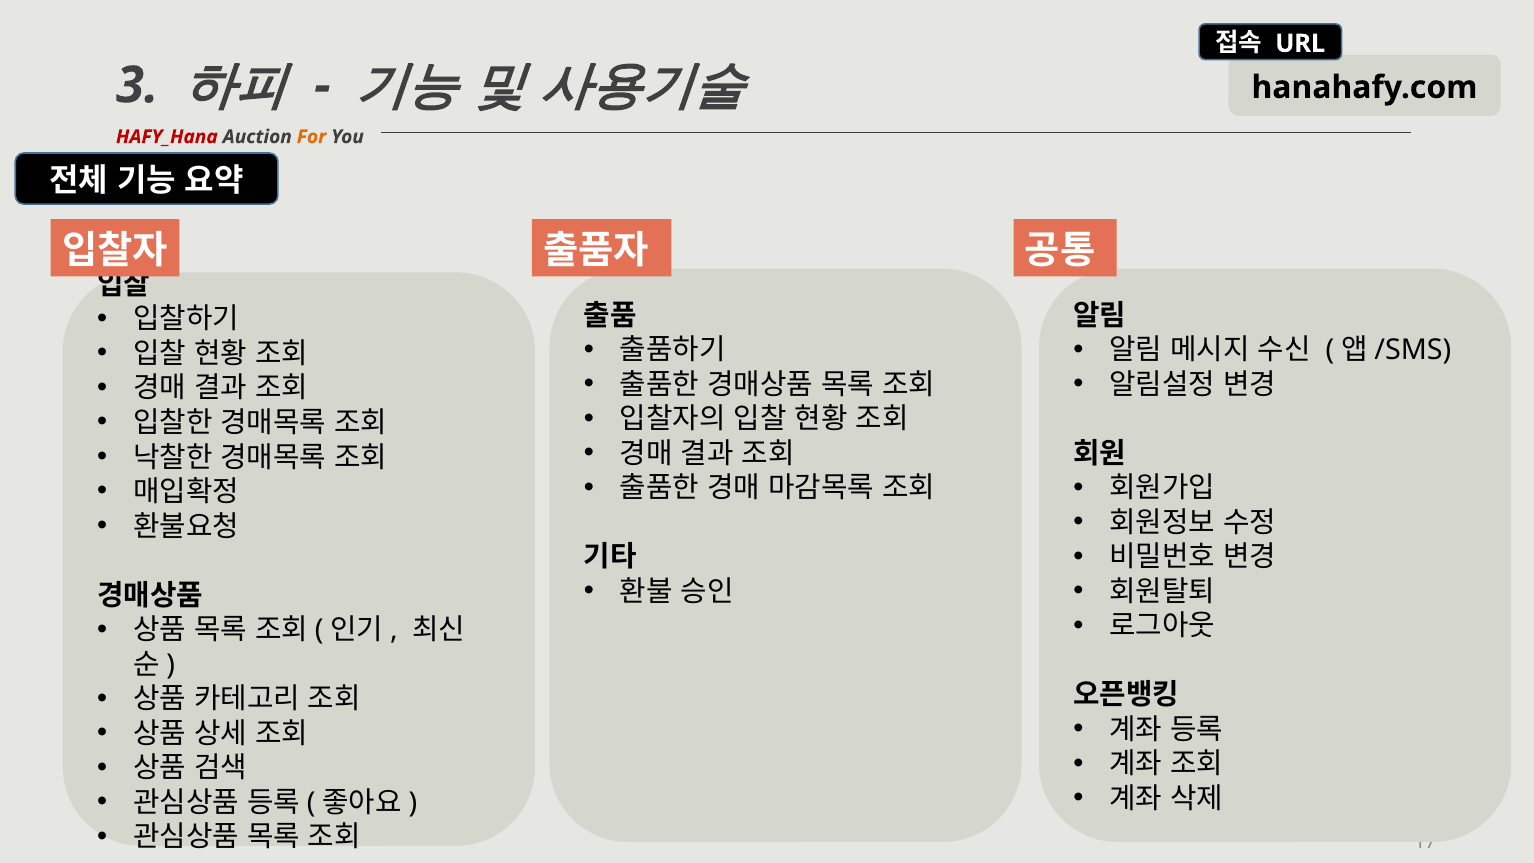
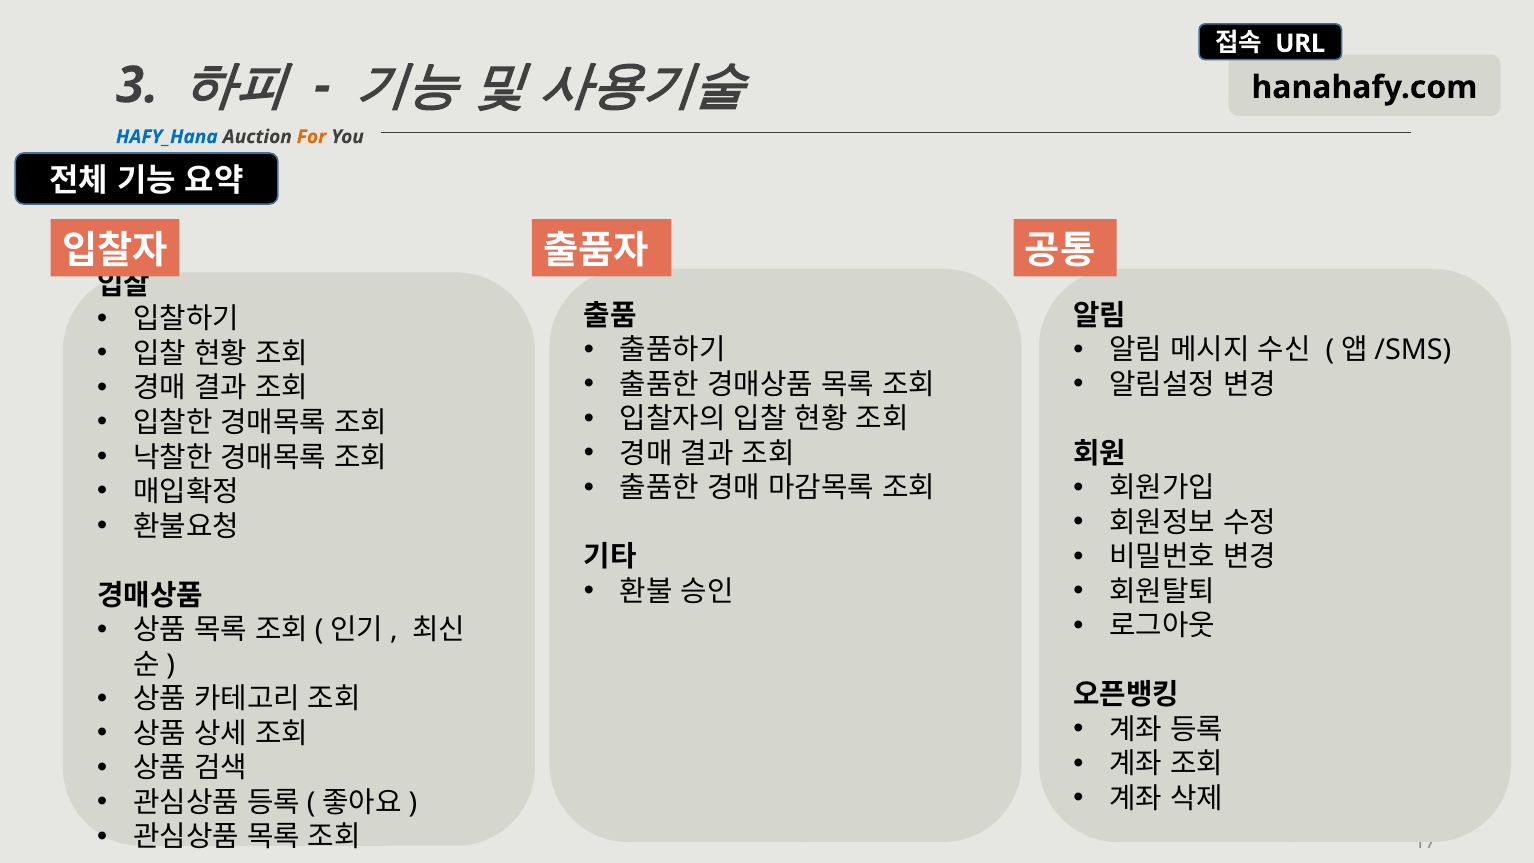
HAFY_Hana colour: red -> blue
